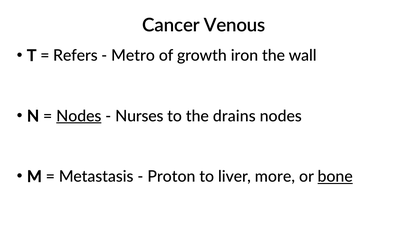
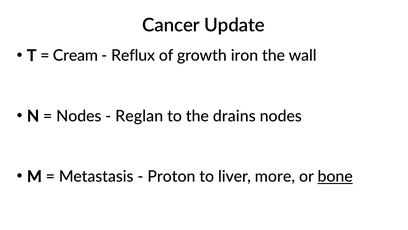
Venous: Venous -> Update
Refers: Refers -> Cream
Metro: Metro -> Reflux
Nodes at (79, 116) underline: present -> none
Nurses: Nurses -> Reglan
